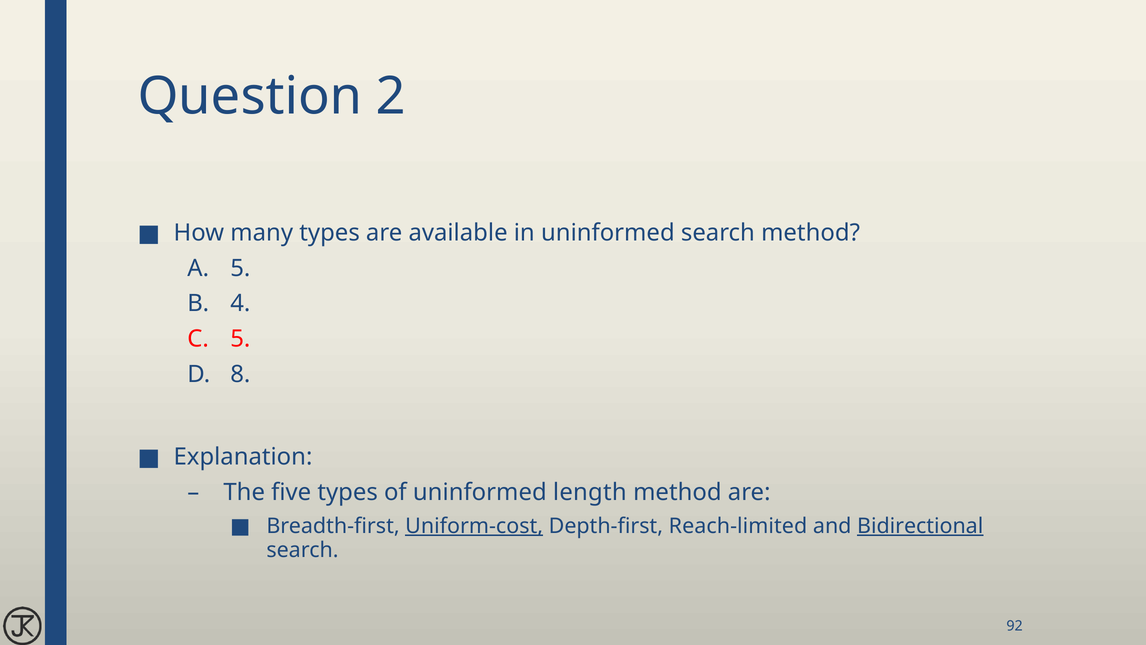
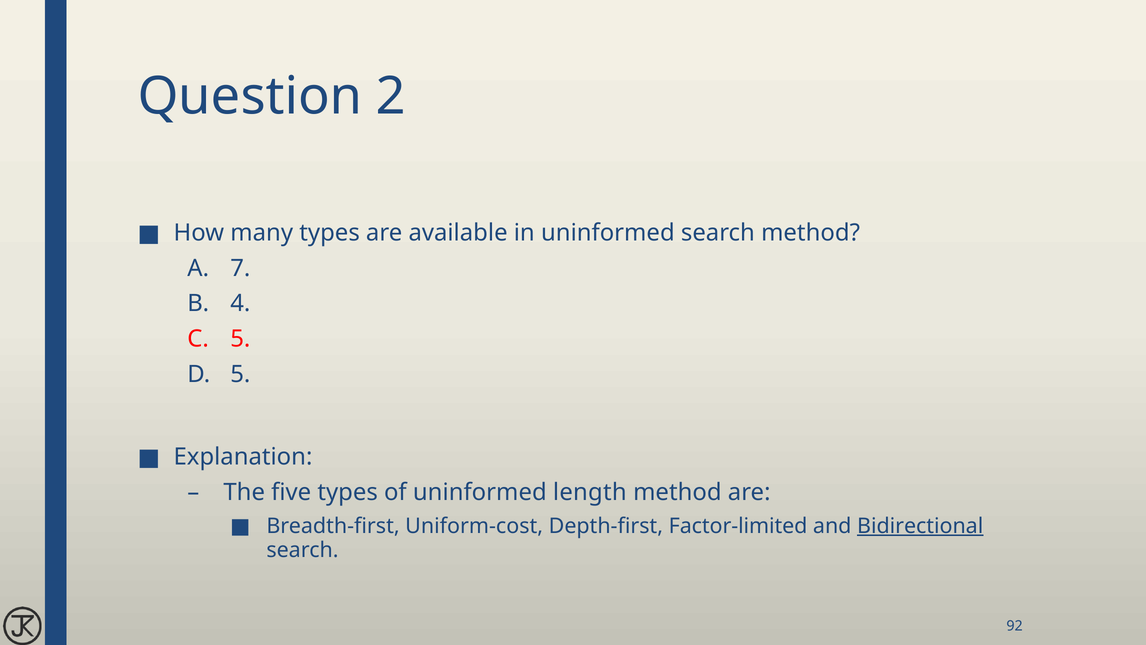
5 at (240, 268): 5 -> 7
8 at (240, 374): 8 -> 5
Uniform-cost underline: present -> none
Reach-limited: Reach-limited -> Factor-limited
